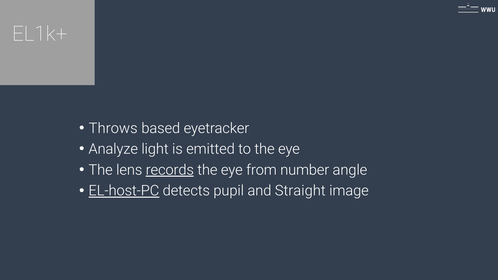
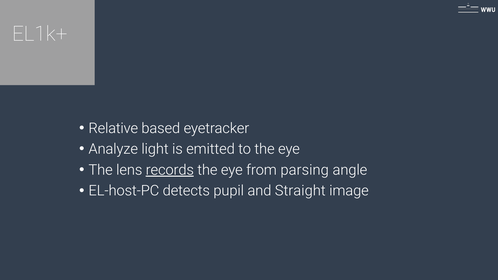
Throws: Throws -> Relative
number: number -> parsing
EL-host-PC underline: present -> none
